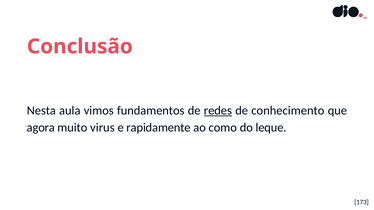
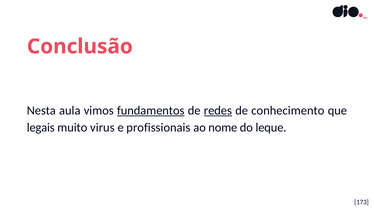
fundamentos underline: none -> present
agora: agora -> legais
rapidamente: rapidamente -> profissionais
como: como -> nome
